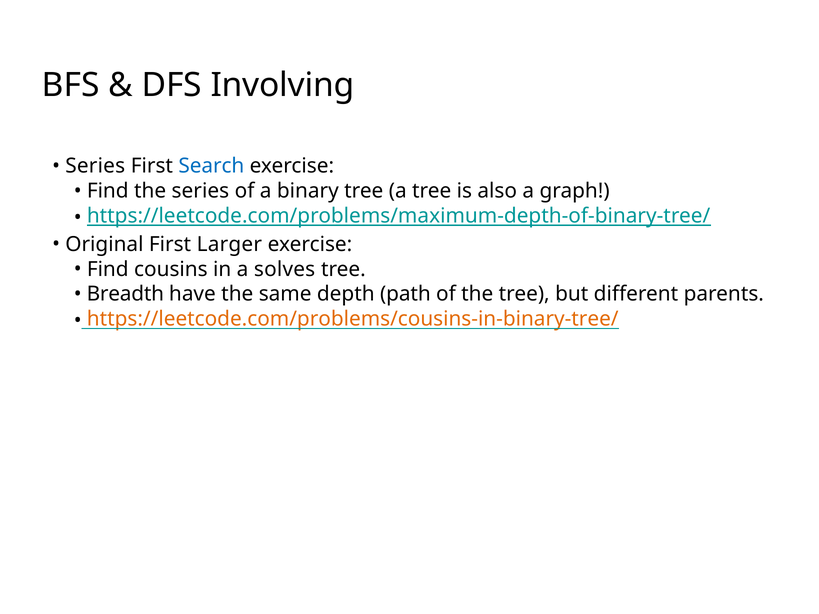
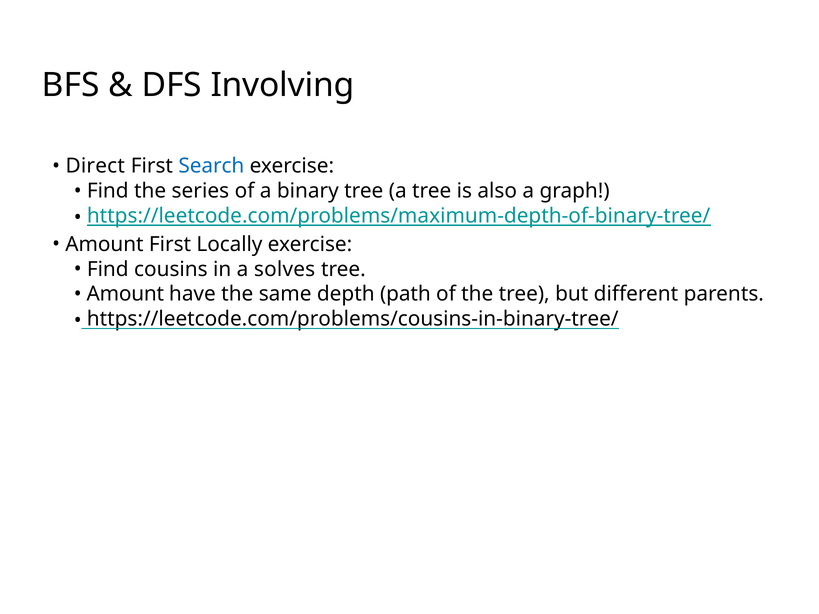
Series at (95, 166): Series -> Direct
Original at (104, 244): Original -> Amount
Larger: Larger -> Locally
Breadth at (125, 294): Breadth -> Amount
https://leetcode.com/problems/cousins-in-binary-tree/ colour: orange -> black
